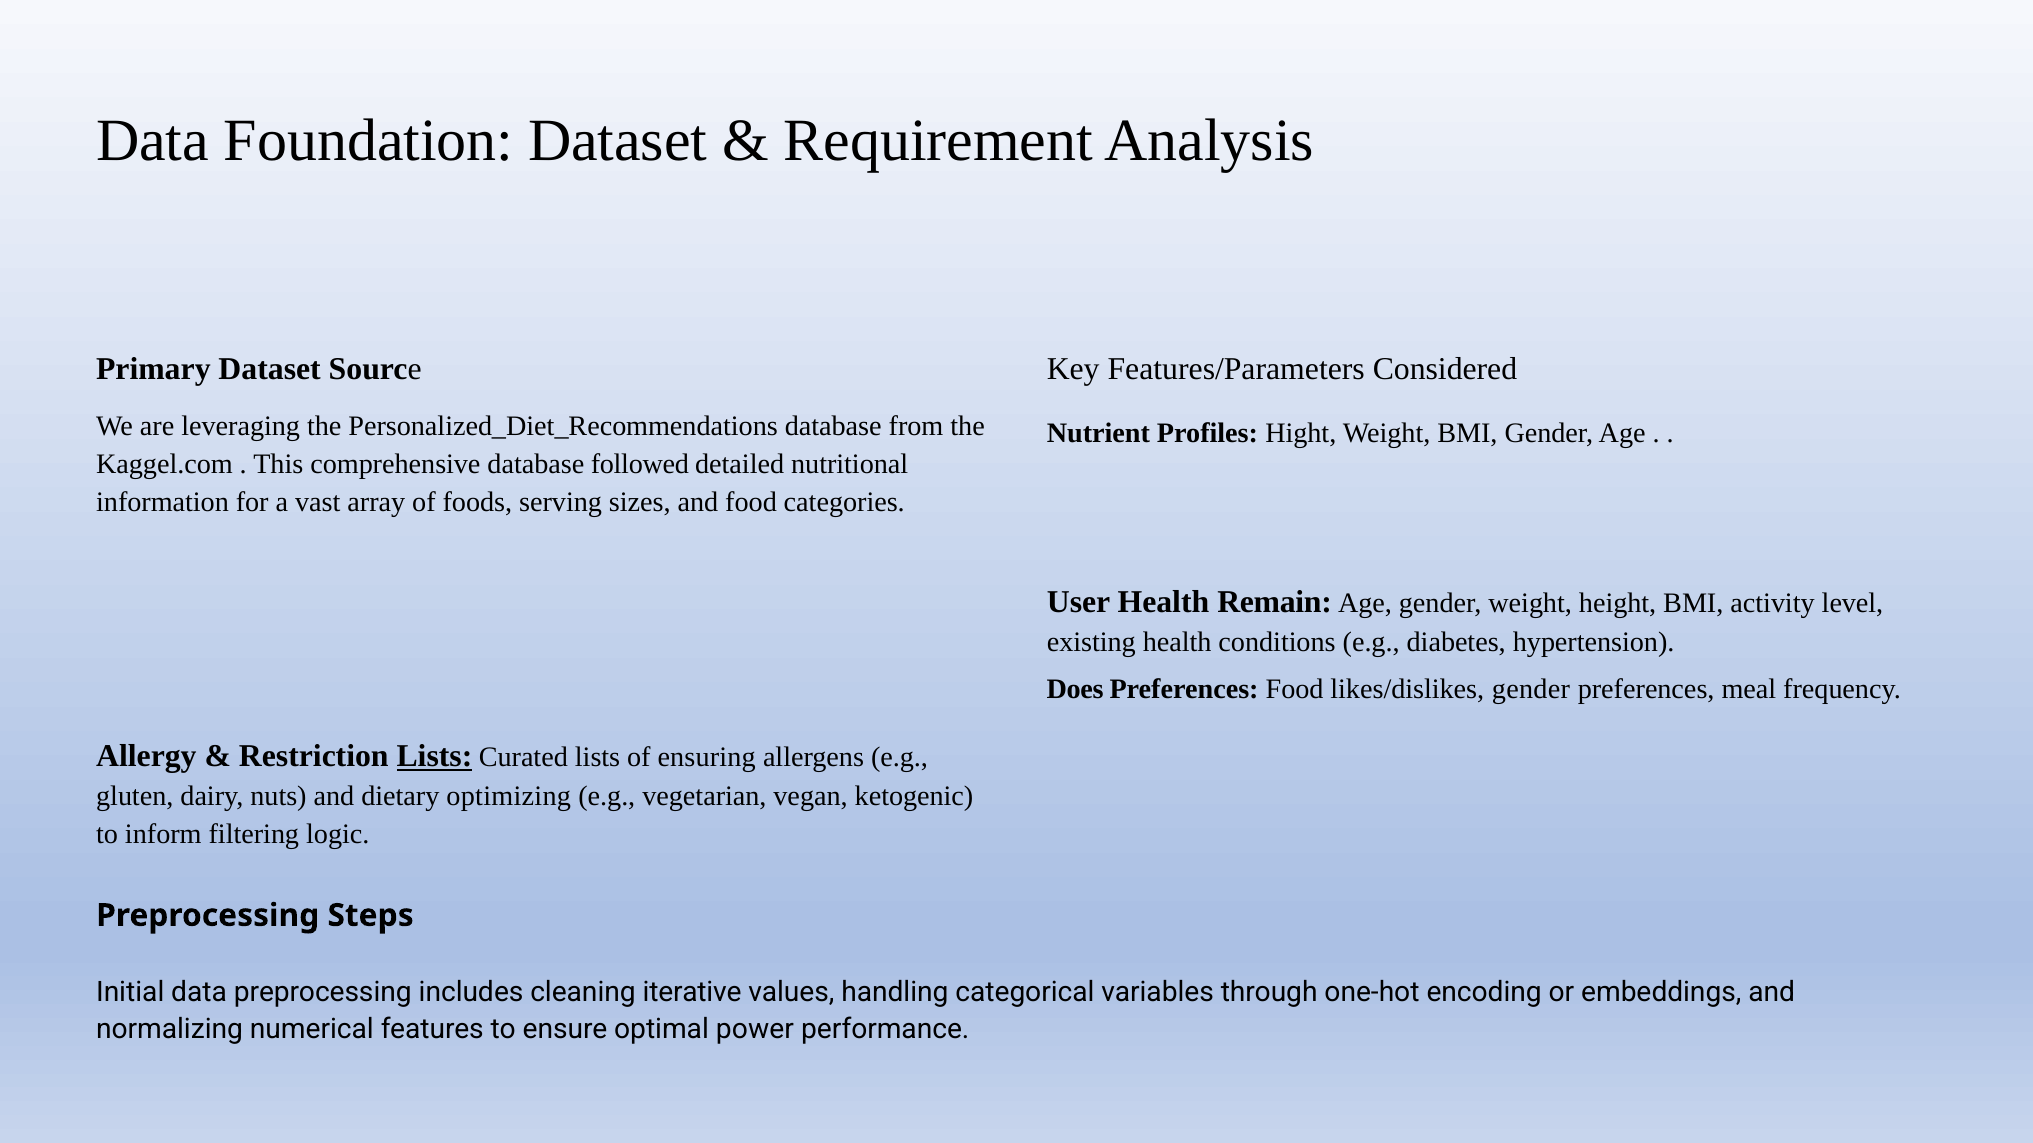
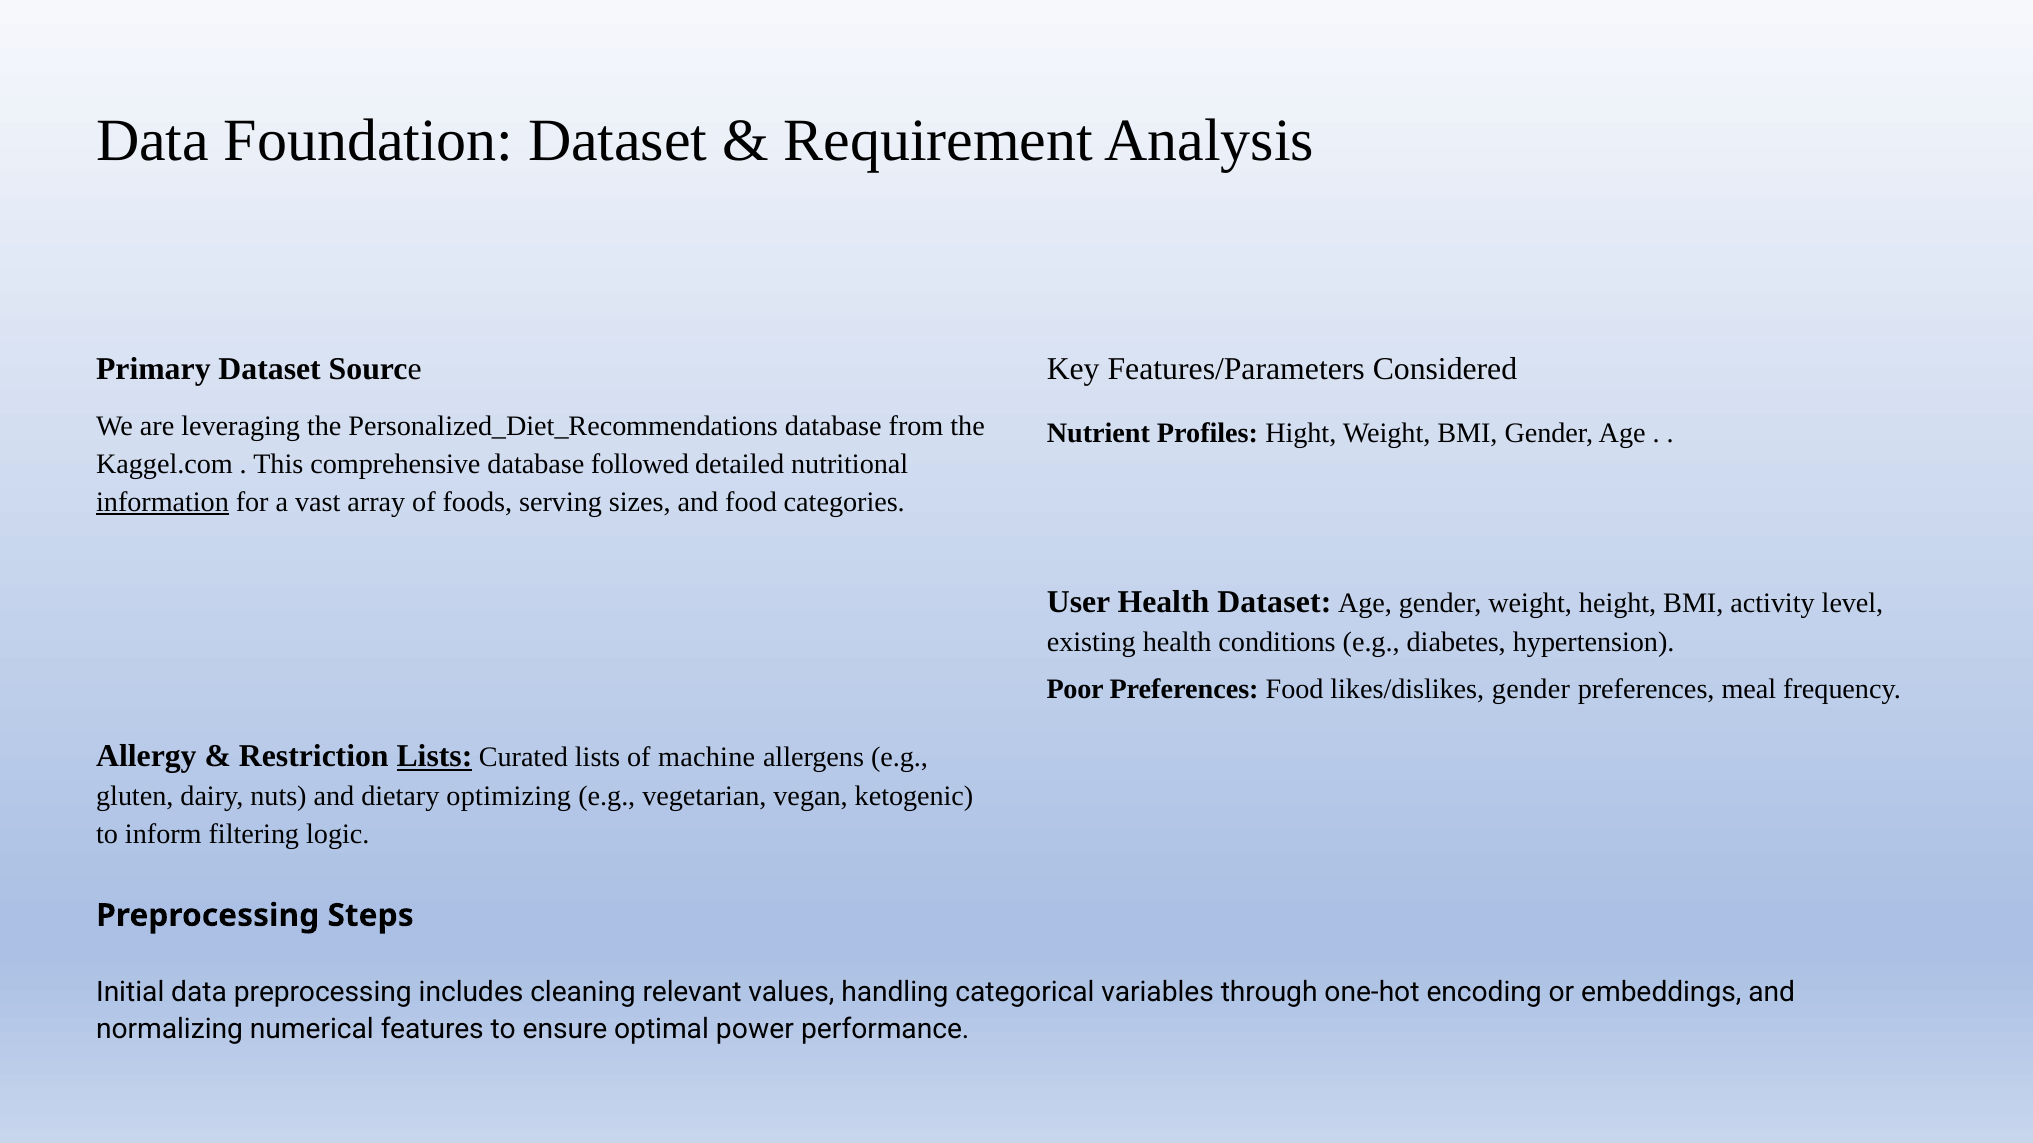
information underline: none -> present
Health Remain: Remain -> Dataset
Does: Does -> Poor
ensuring: ensuring -> machine
iterative: iterative -> relevant
